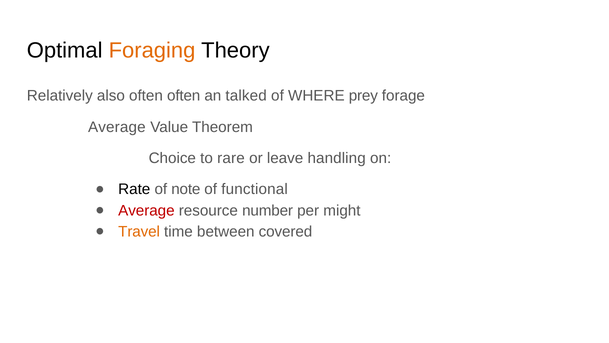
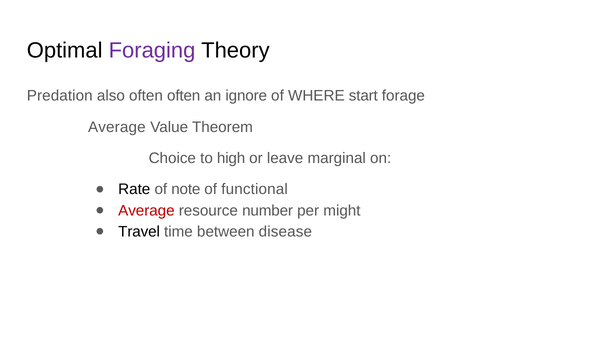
Foraging colour: orange -> purple
Relatively: Relatively -> Predation
talked: talked -> ignore
prey: prey -> start
rare: rare -> high
handling: handling -> marginal
Travel colour: orange -> black
covered: covered -> disease
